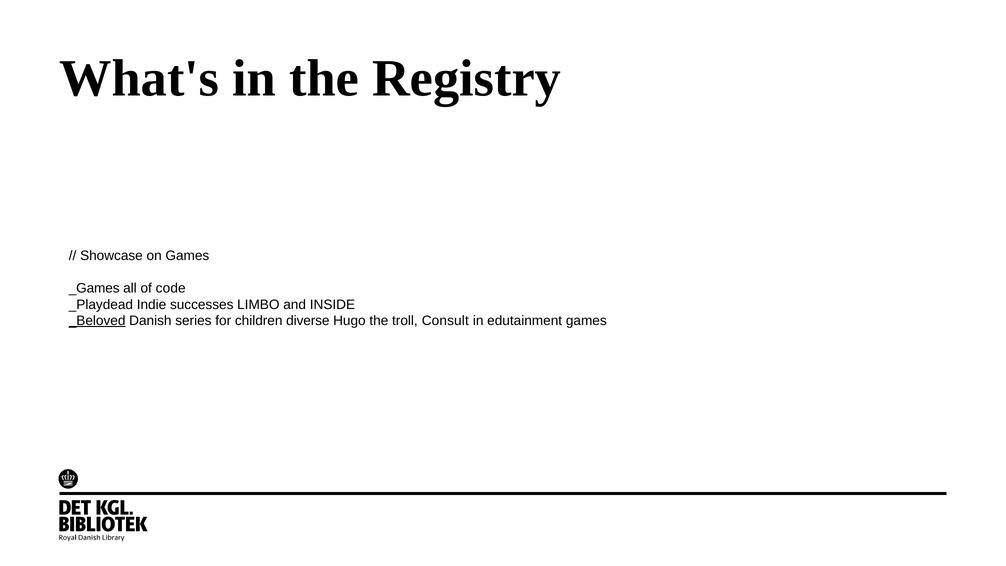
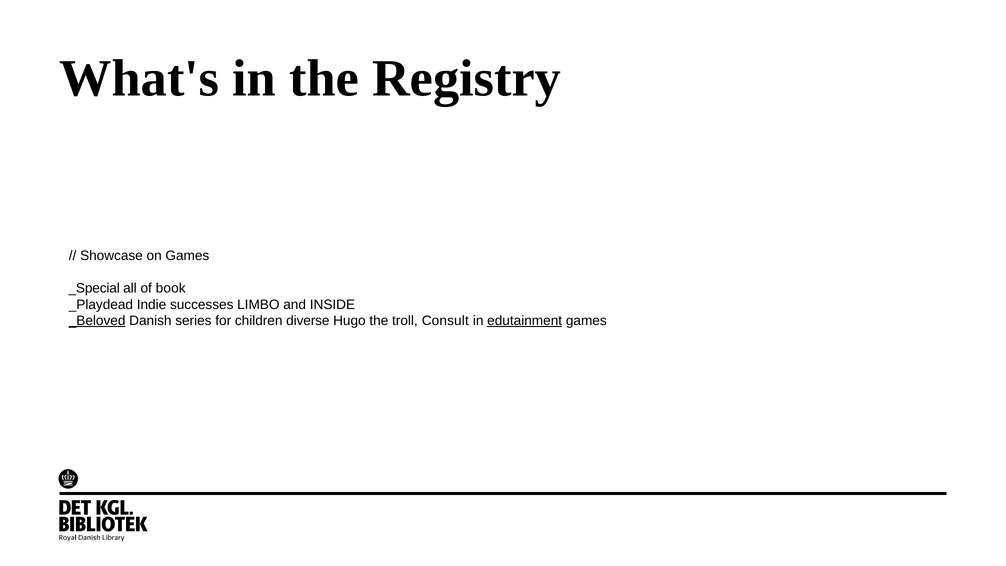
_Games: _Games -> _Special
code: code -> book
edutainment underline: none -> present
